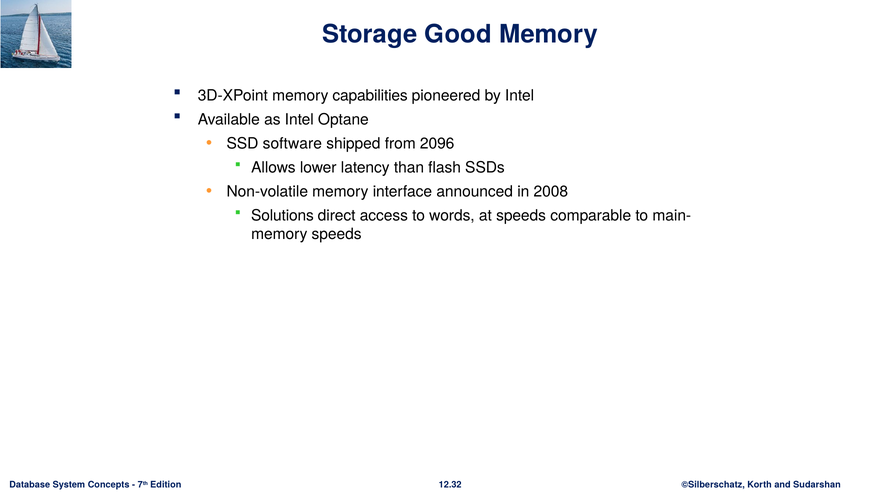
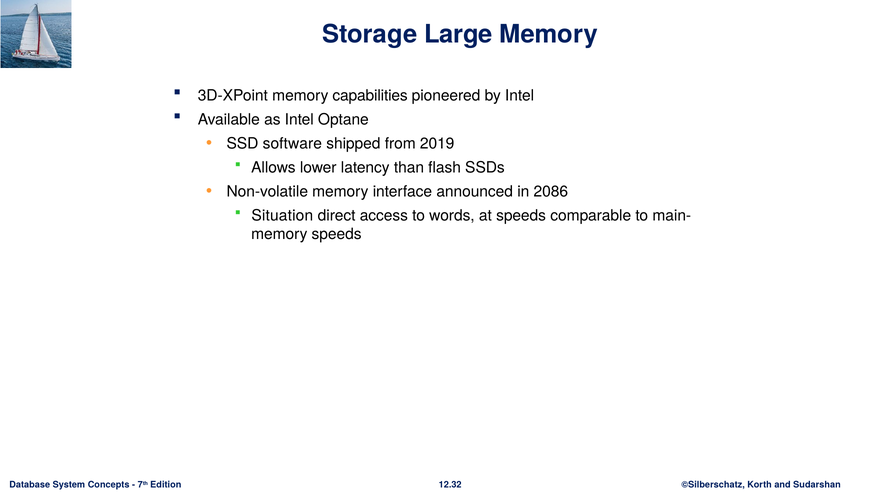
Good: Good -> Large
2096: 2096 -> 2019
2008: 2008 -> 2086
Solutions: Solutions -> Situation
